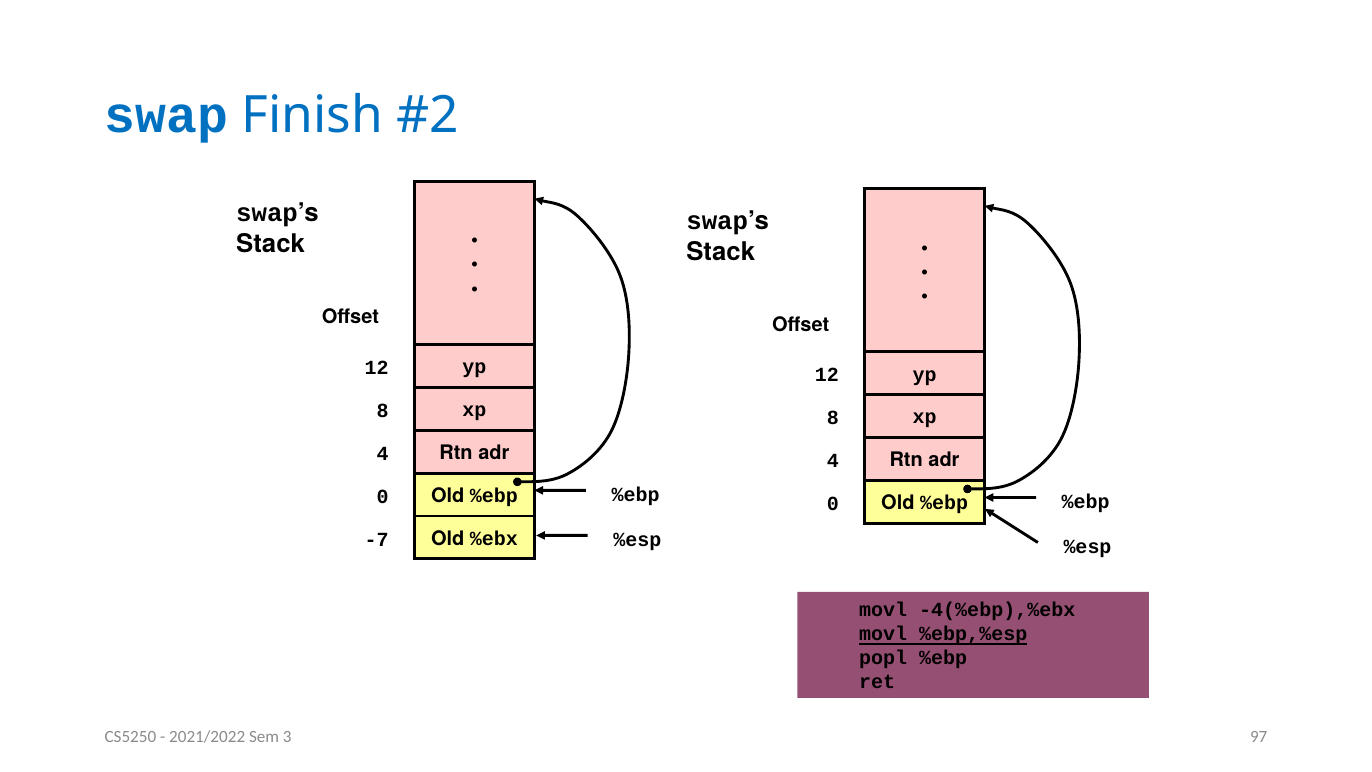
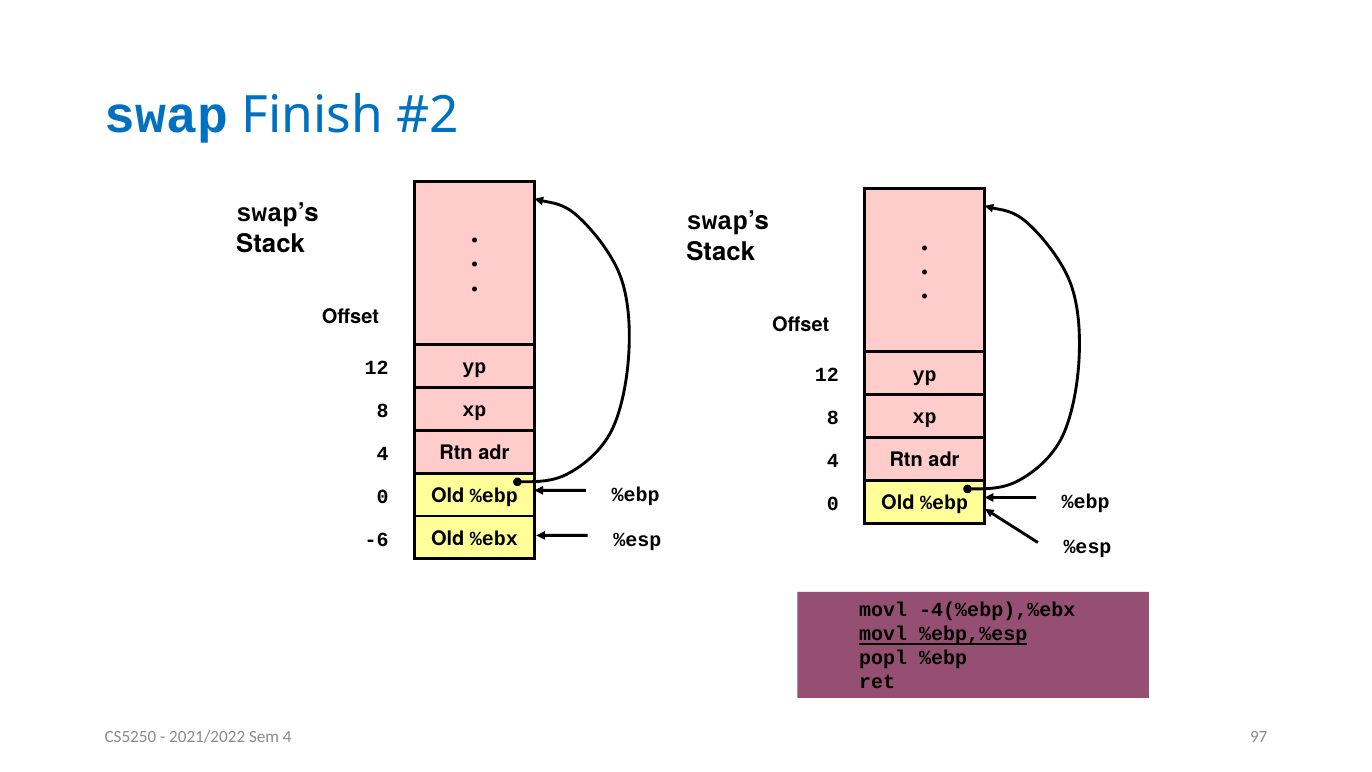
-7: -7 -> -6
Sem 3: 3 -> 4
